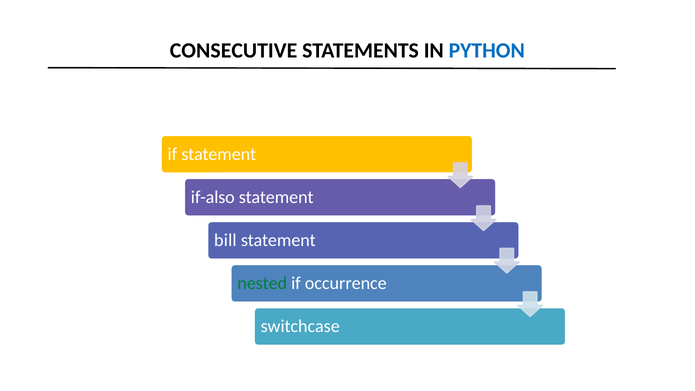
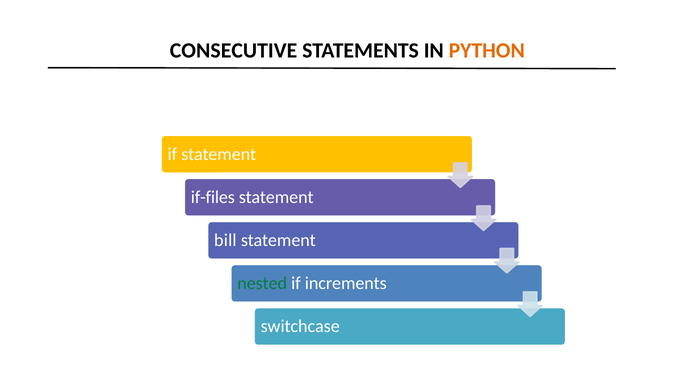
PYTHON colour: blue -> orange
if-also: if-also -> if-files
occurrence: occurrence -> increments
